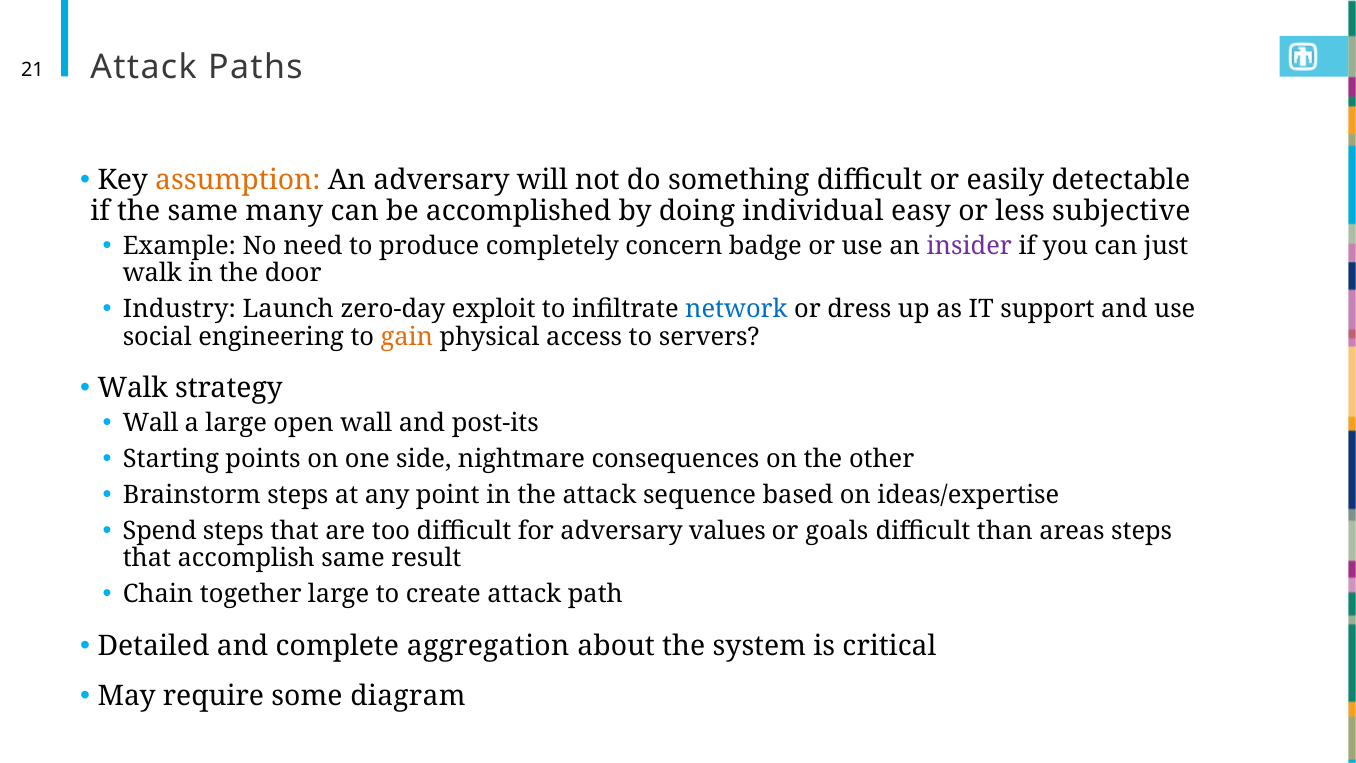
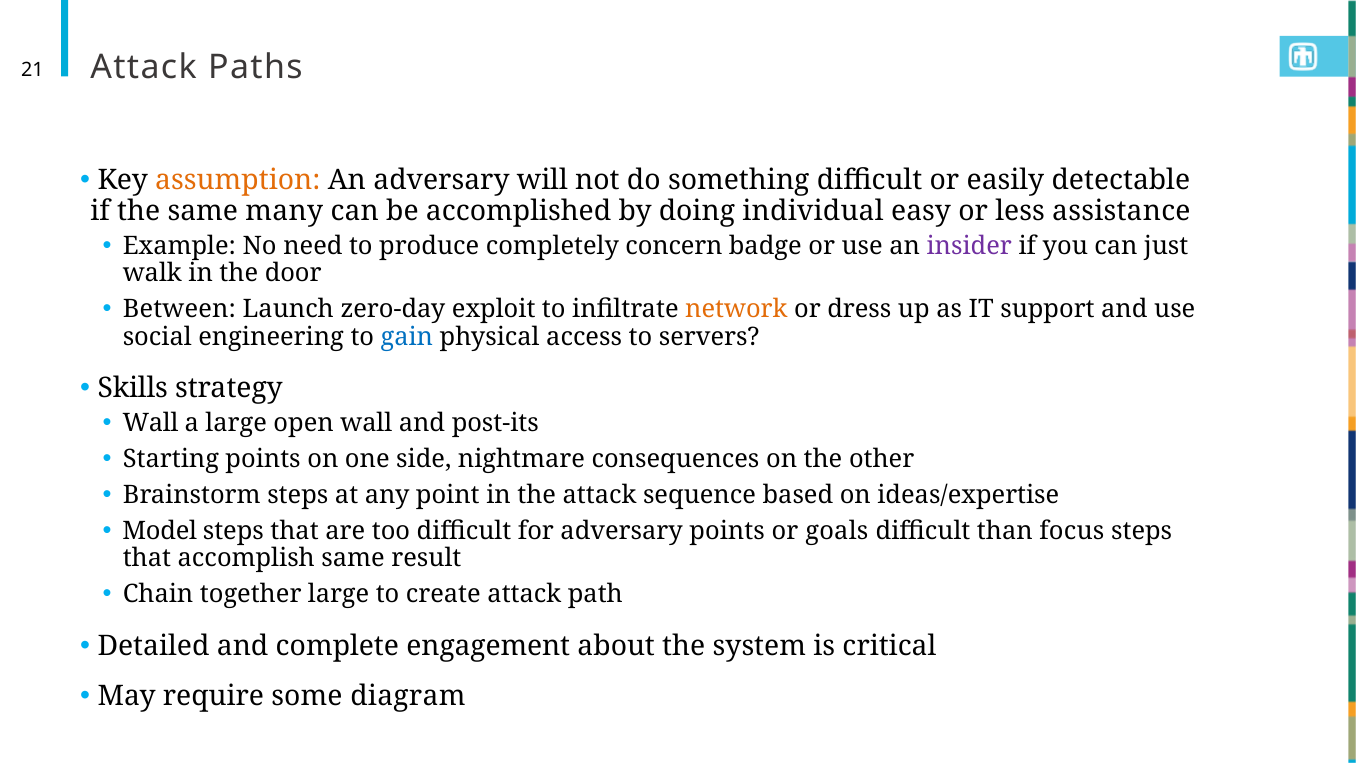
subjective: subjective -> assistance
Industry: Industry -> Between
network colour: blue -> orange
gain colour: orange -> blue
Walk at (133, 388): Walk -> Skills
Spend: Spend -> Model
adversary values: values -> points
areas: areas -> focus
aggregation: aggregation -> engagement
